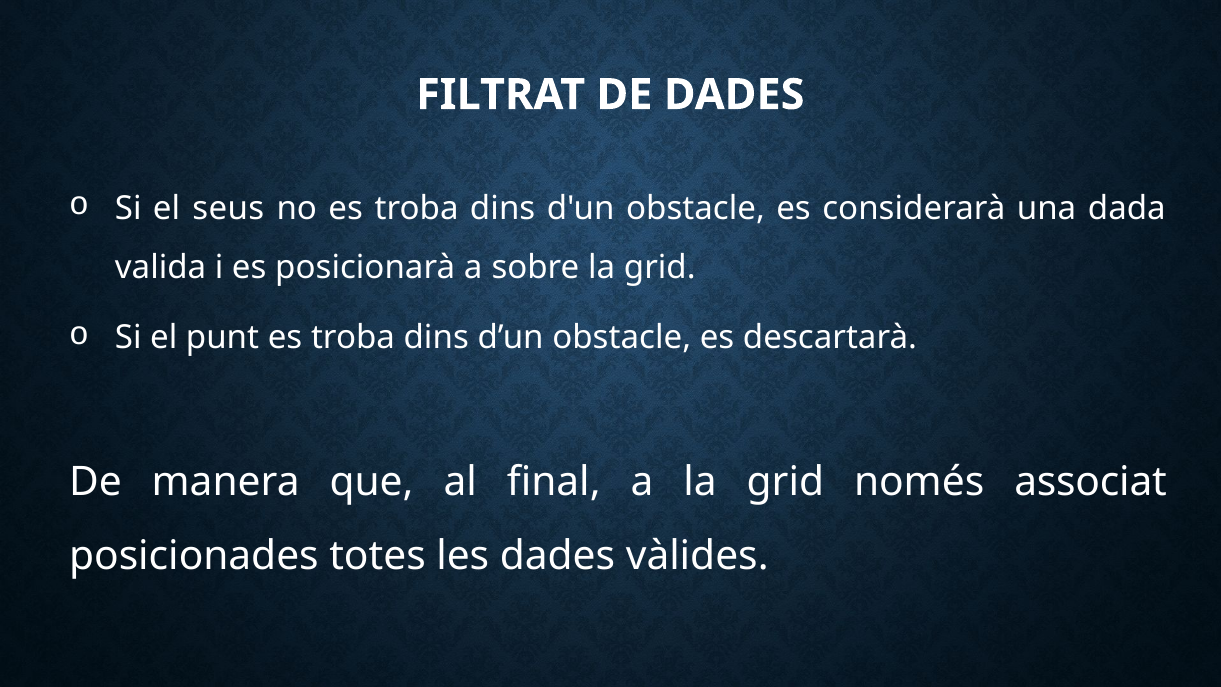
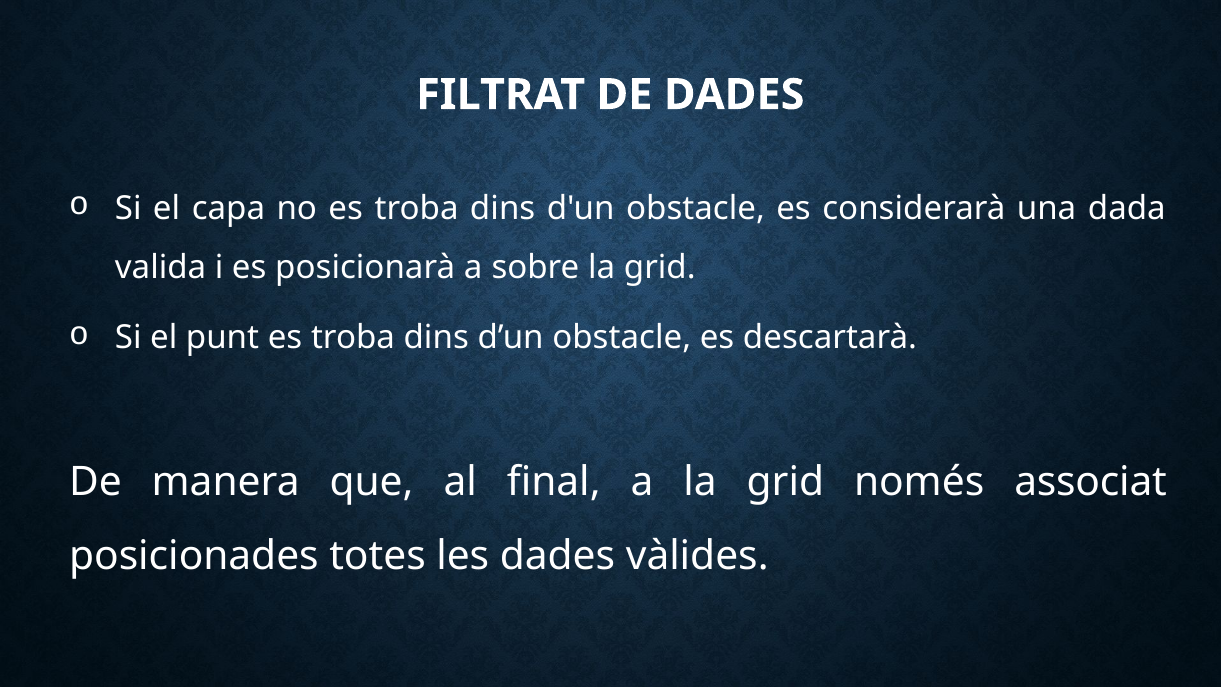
seus: seus -> capa
